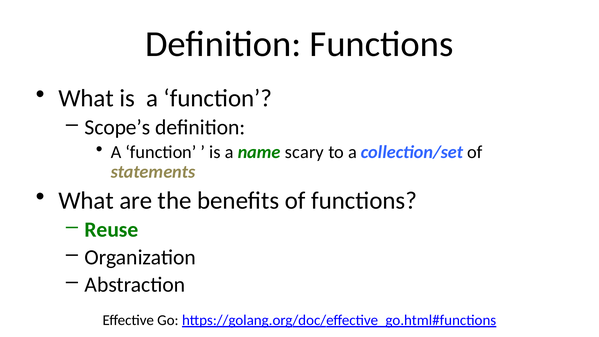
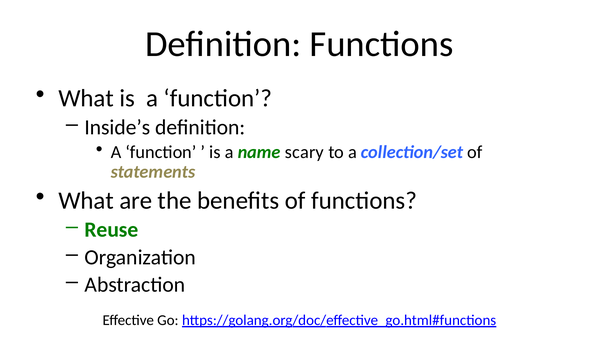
Scope’s: Scope’s -> Inside’s
